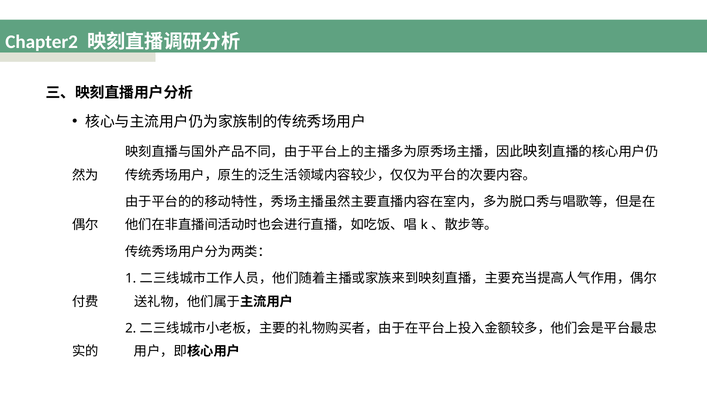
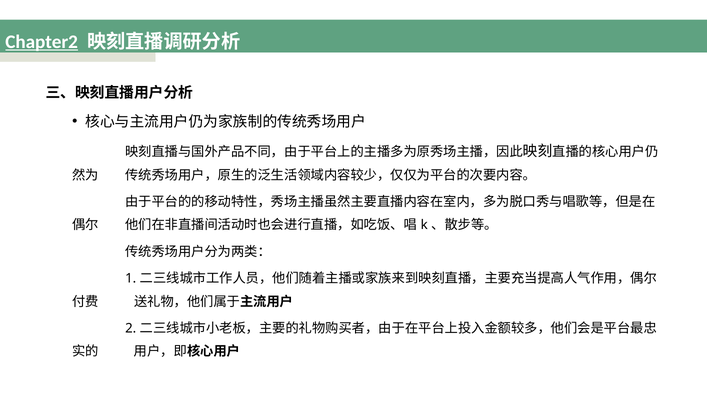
Chapter2 underline: none -> present
